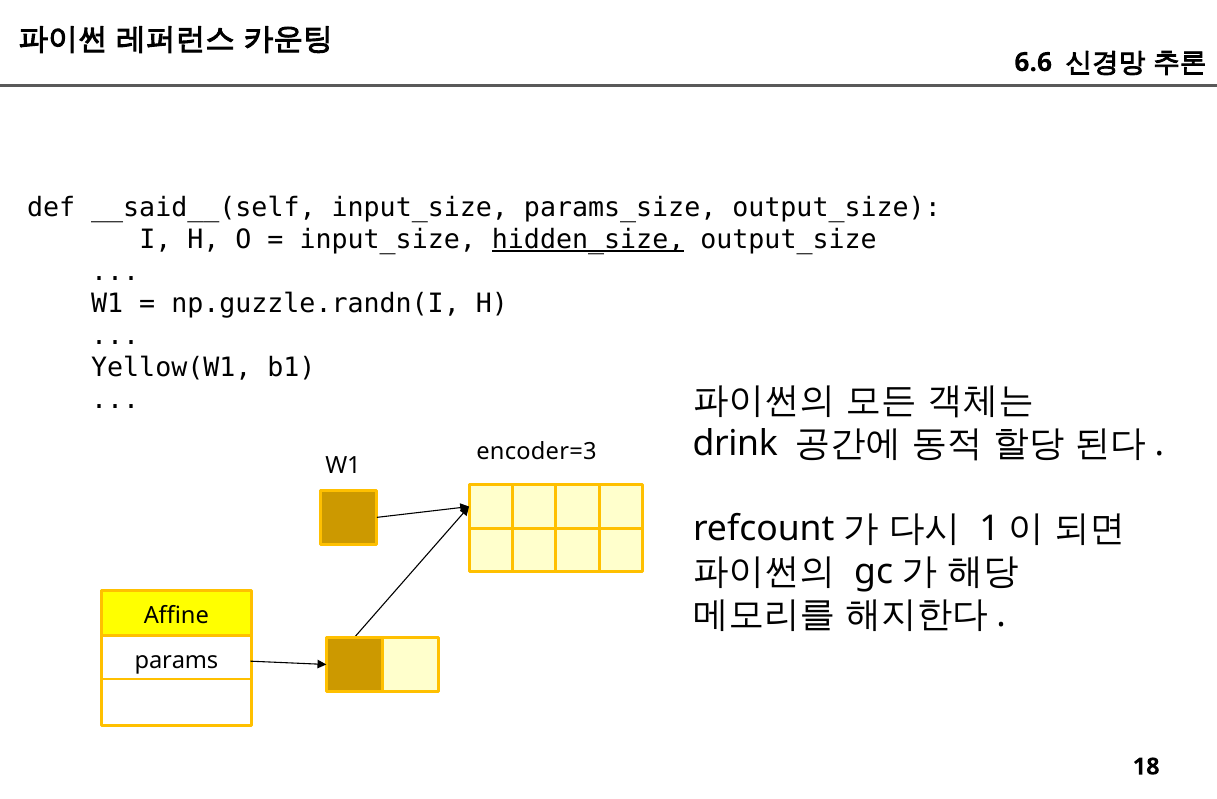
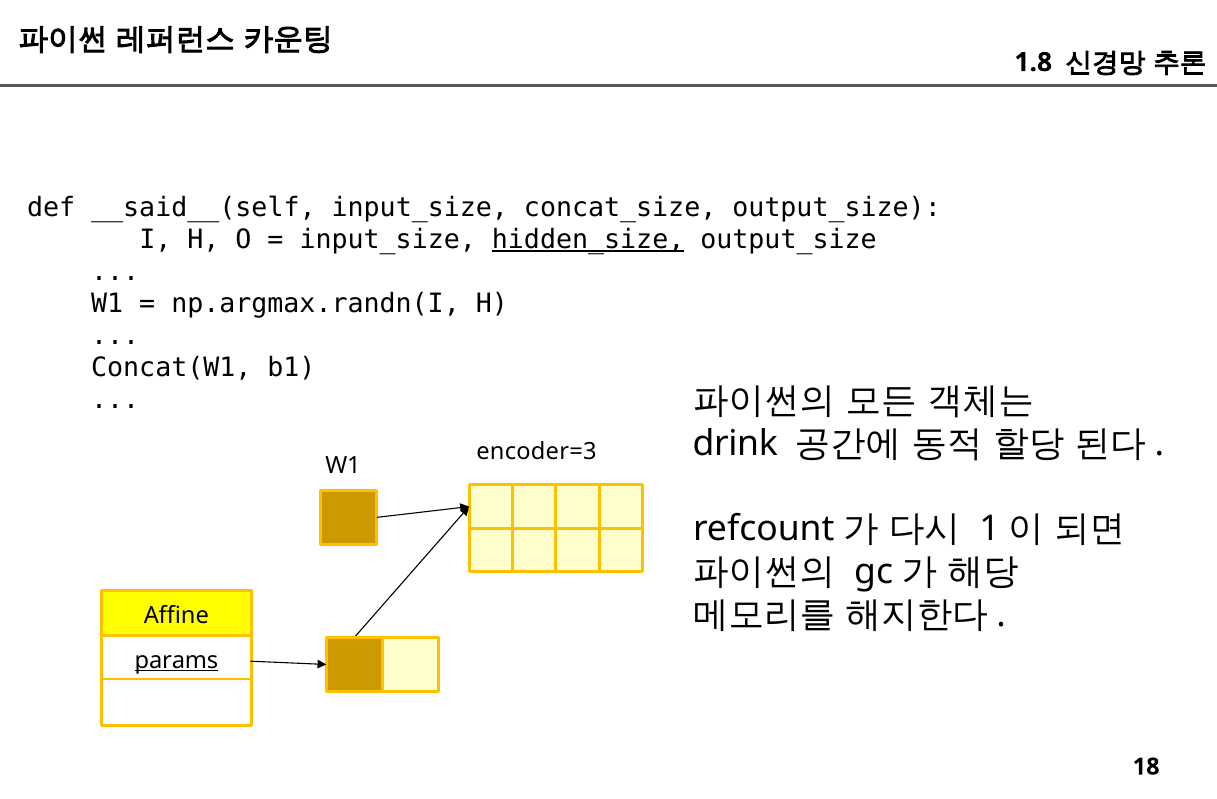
6.6: 6.6 -> 1.8
params_size: params_size -> concat_size
np.guzzle.randn(I: np.guzzle.randn(I -> np.argmax.randn(I
Yellow(W1: Yellow(W1 -> Concat(W1
params underline: none -> present
